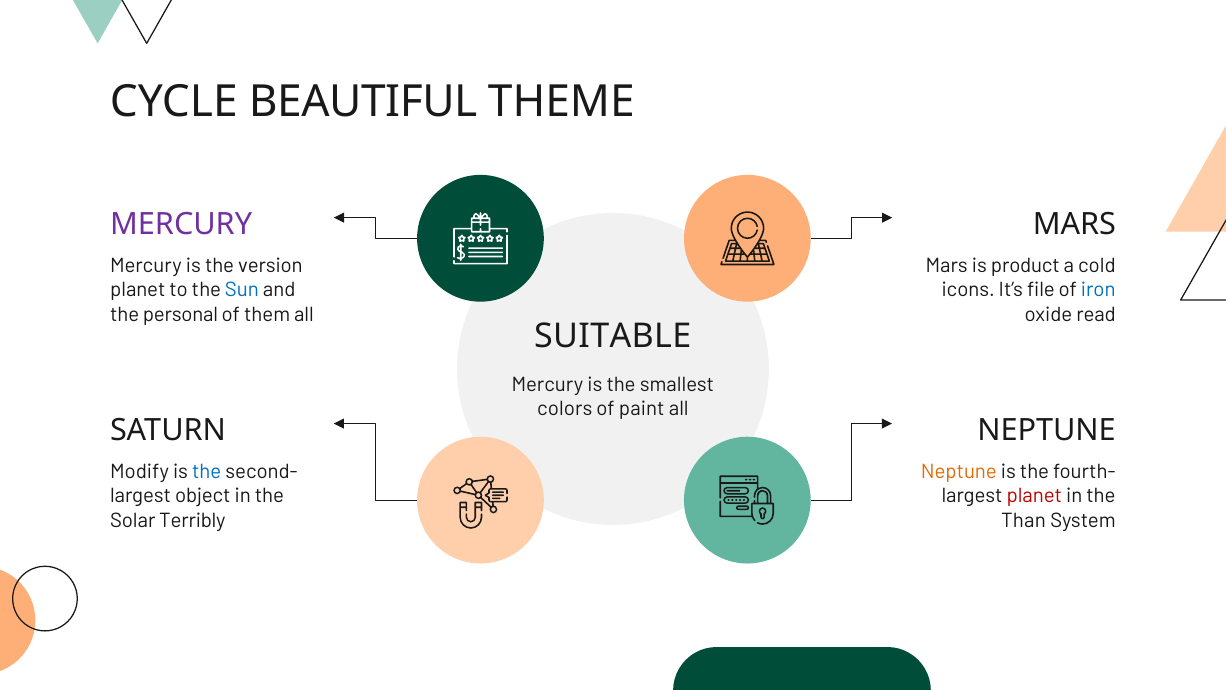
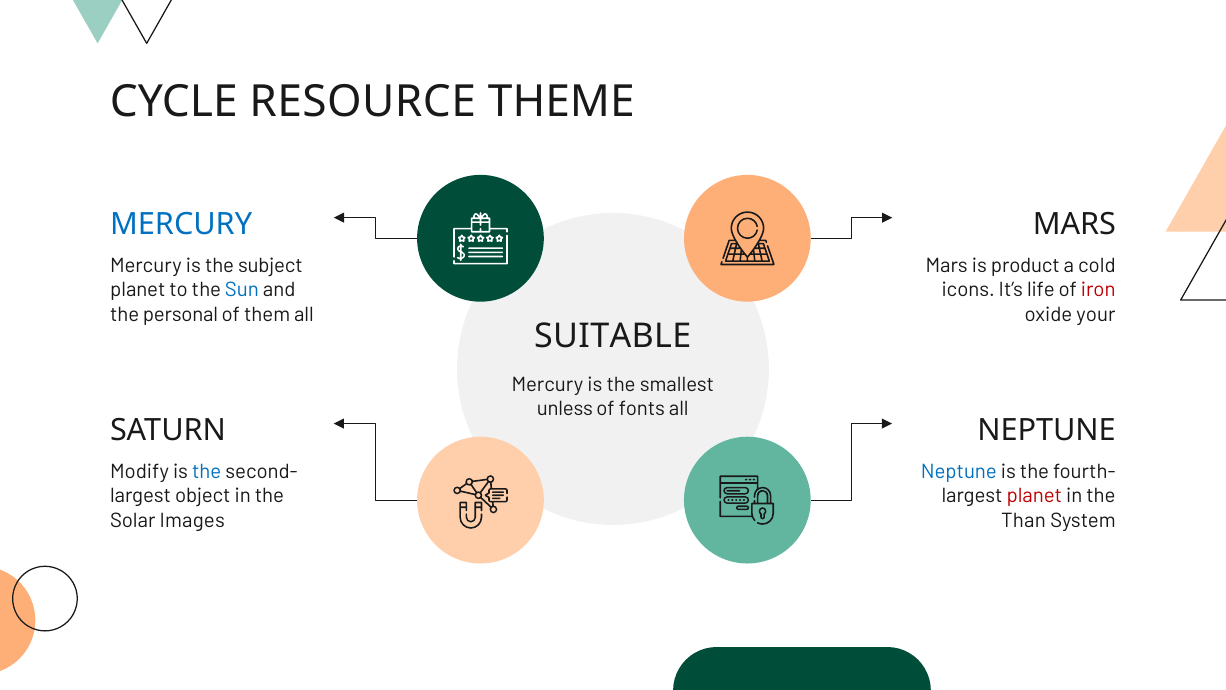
BEAUTIFUL: BEAUTIFUL -> RESOURCE
MERCURY at (181, 224) colour: purple -> blue
version: version -> subject
file: file -> life
iron colour: blue -> red
read: read -> your
colors: colors -> unless
paint: paint -> fonts
Neptune at (959, 471) colour: orange -> blue
Terribly: Terribly -> Images
